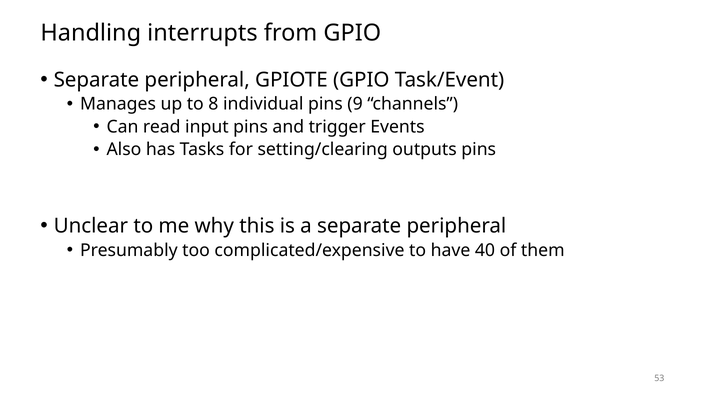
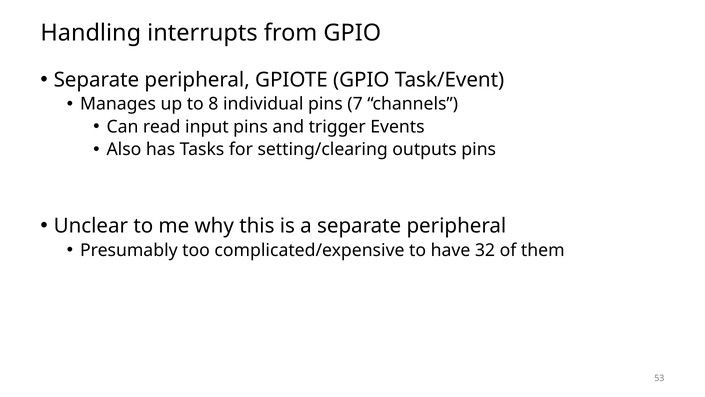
9: 9 -> 7
40: 40 -> 32
